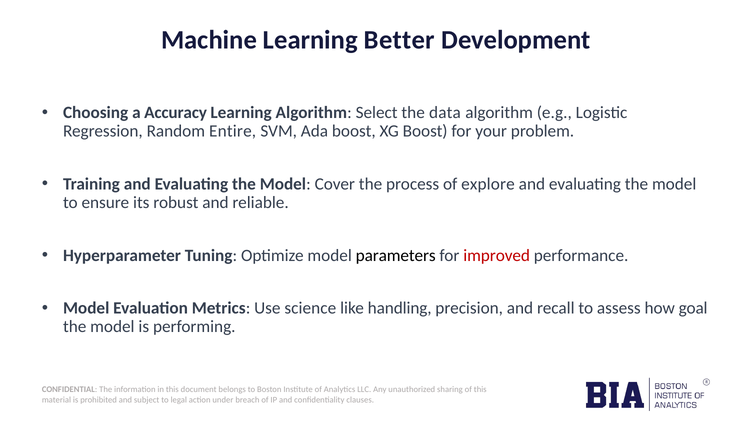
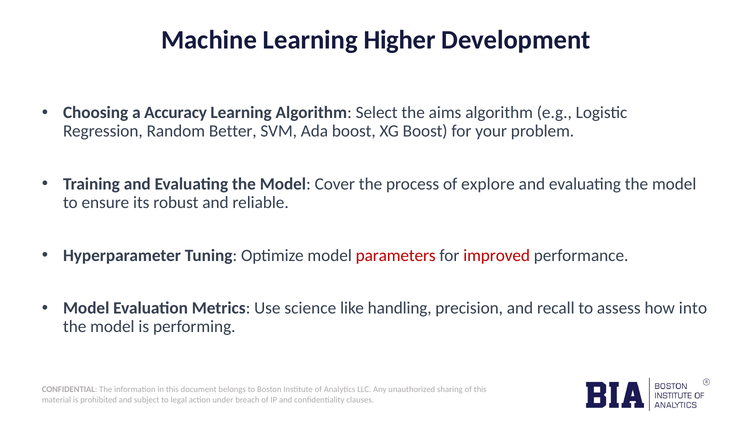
Better: Better -> Higher
data: data -> aims
Entire: Entire -> Better
parameters colour: black -> red
goal: goal -> into
